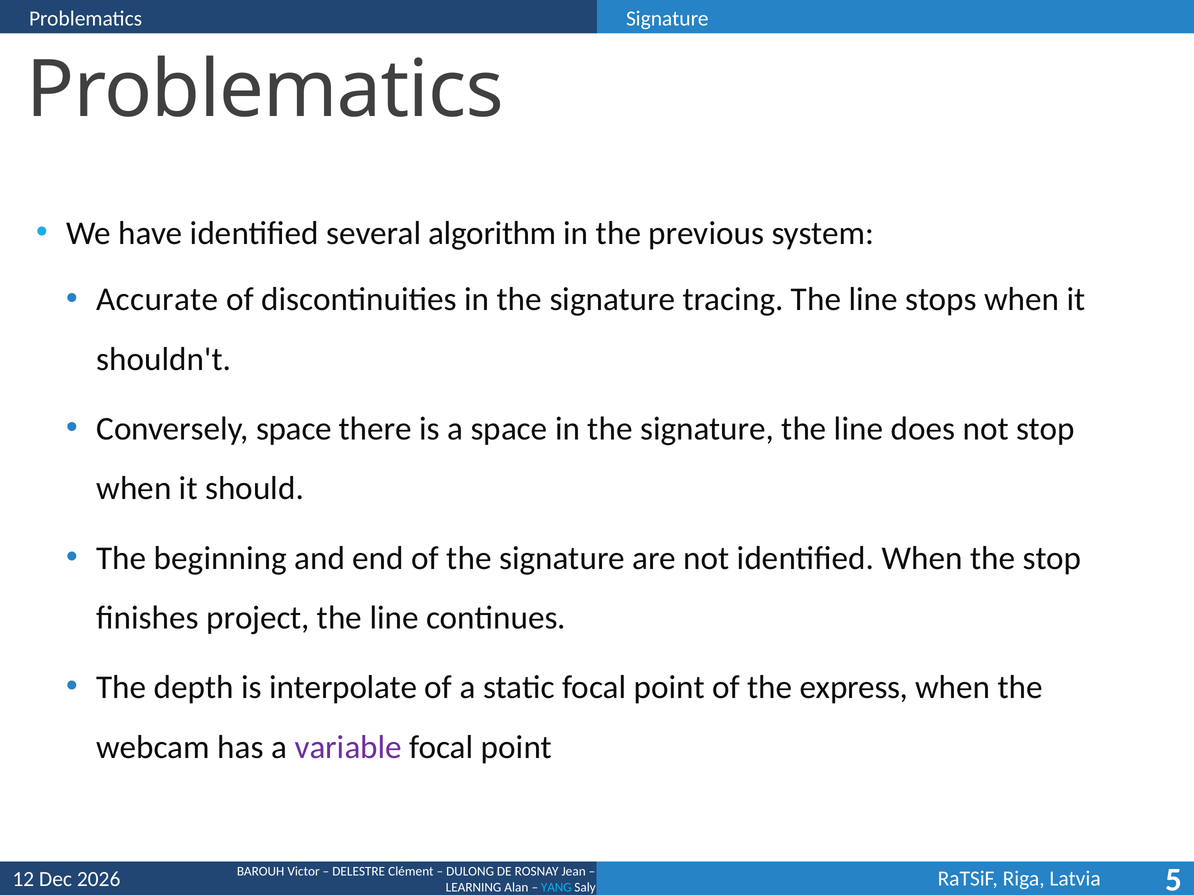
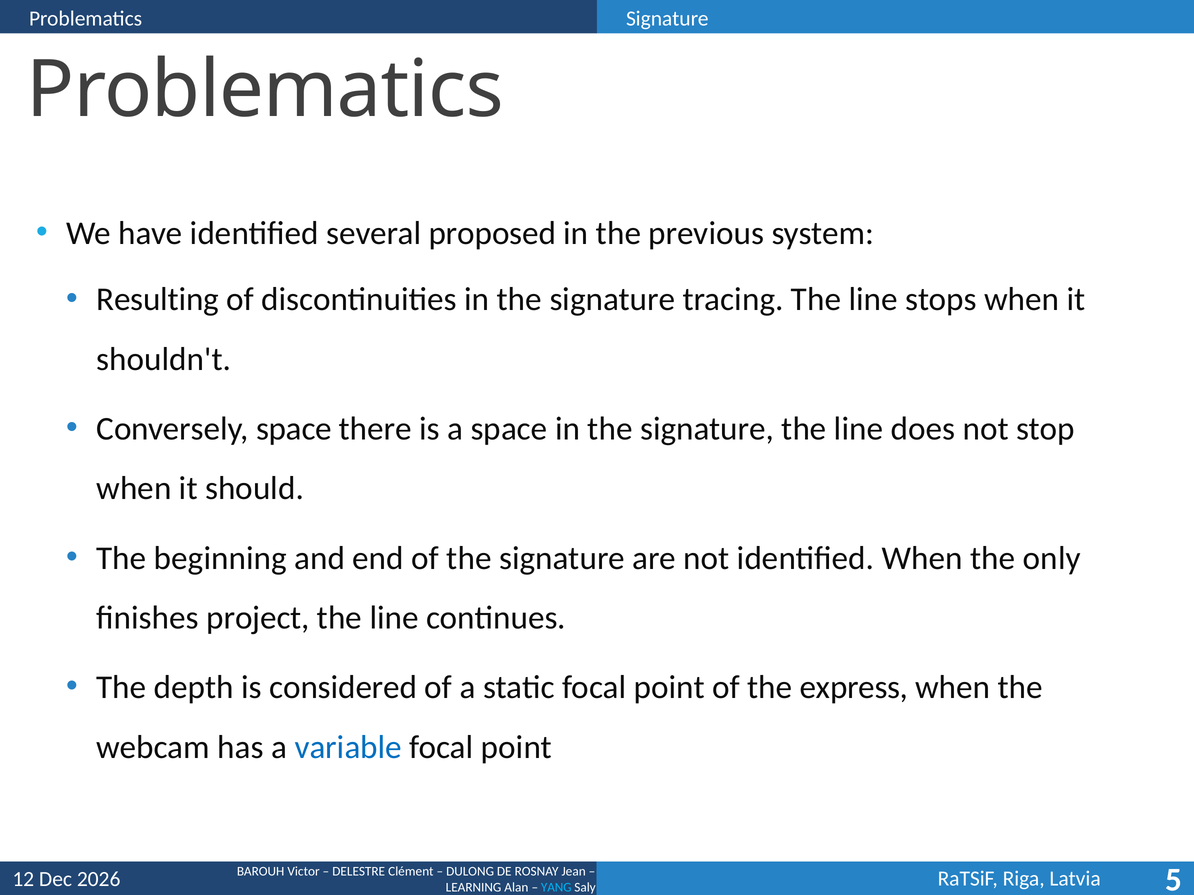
algorithm: algorithm -> proposed
Accurate: Accurate -> Resulting
the stop: stop -> only
interpolate: interpolate -> considered
variable colour: purple -> blue
